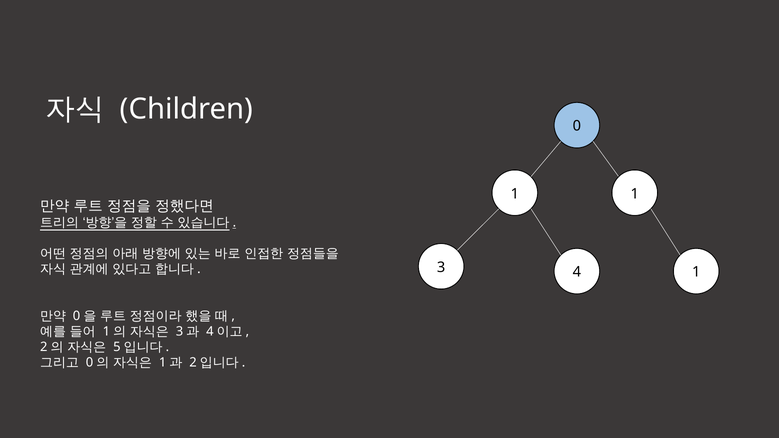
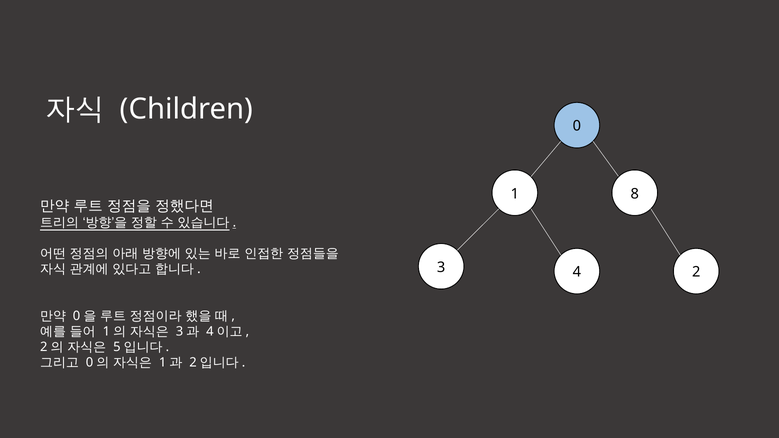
1 1: 1 -> 8
4 1: 1 -> 2
